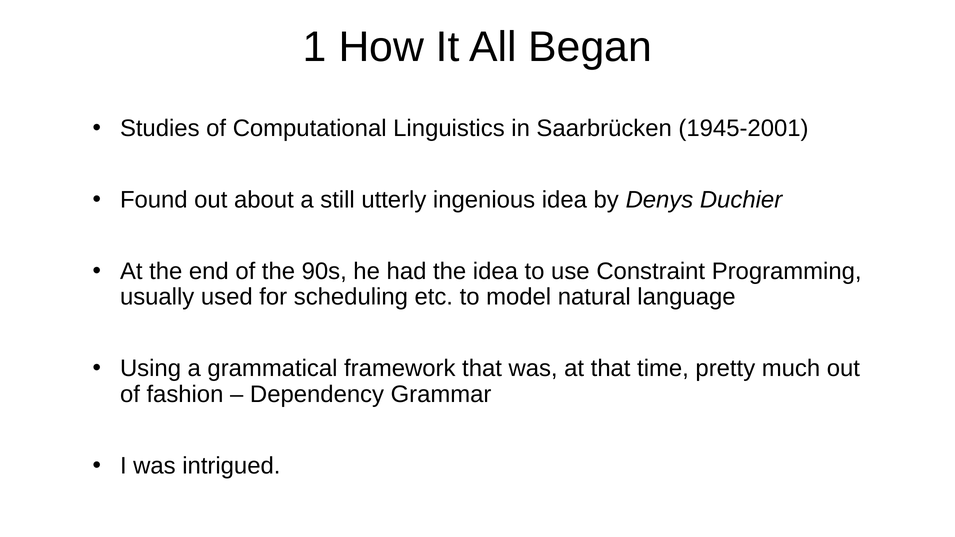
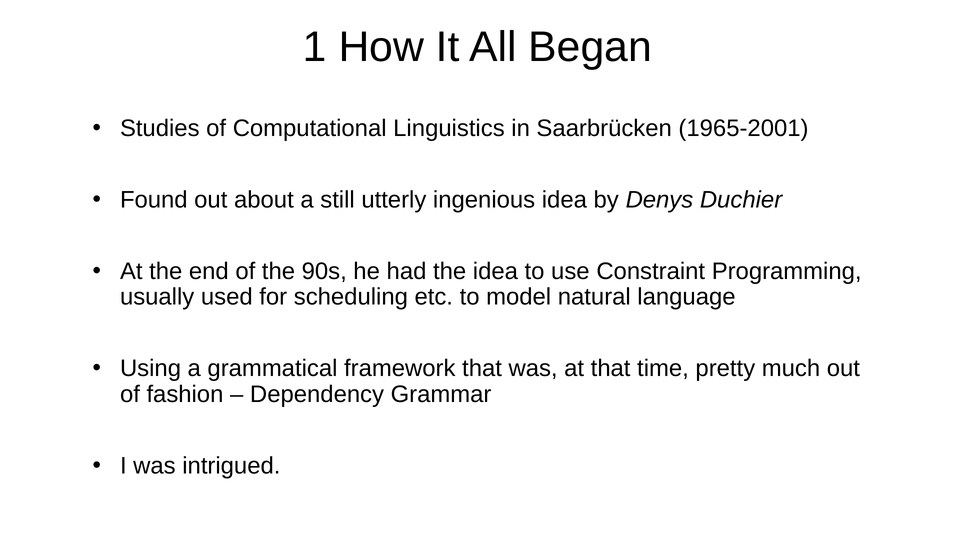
1945-2001: 1945-2001 -> 1965-2001
